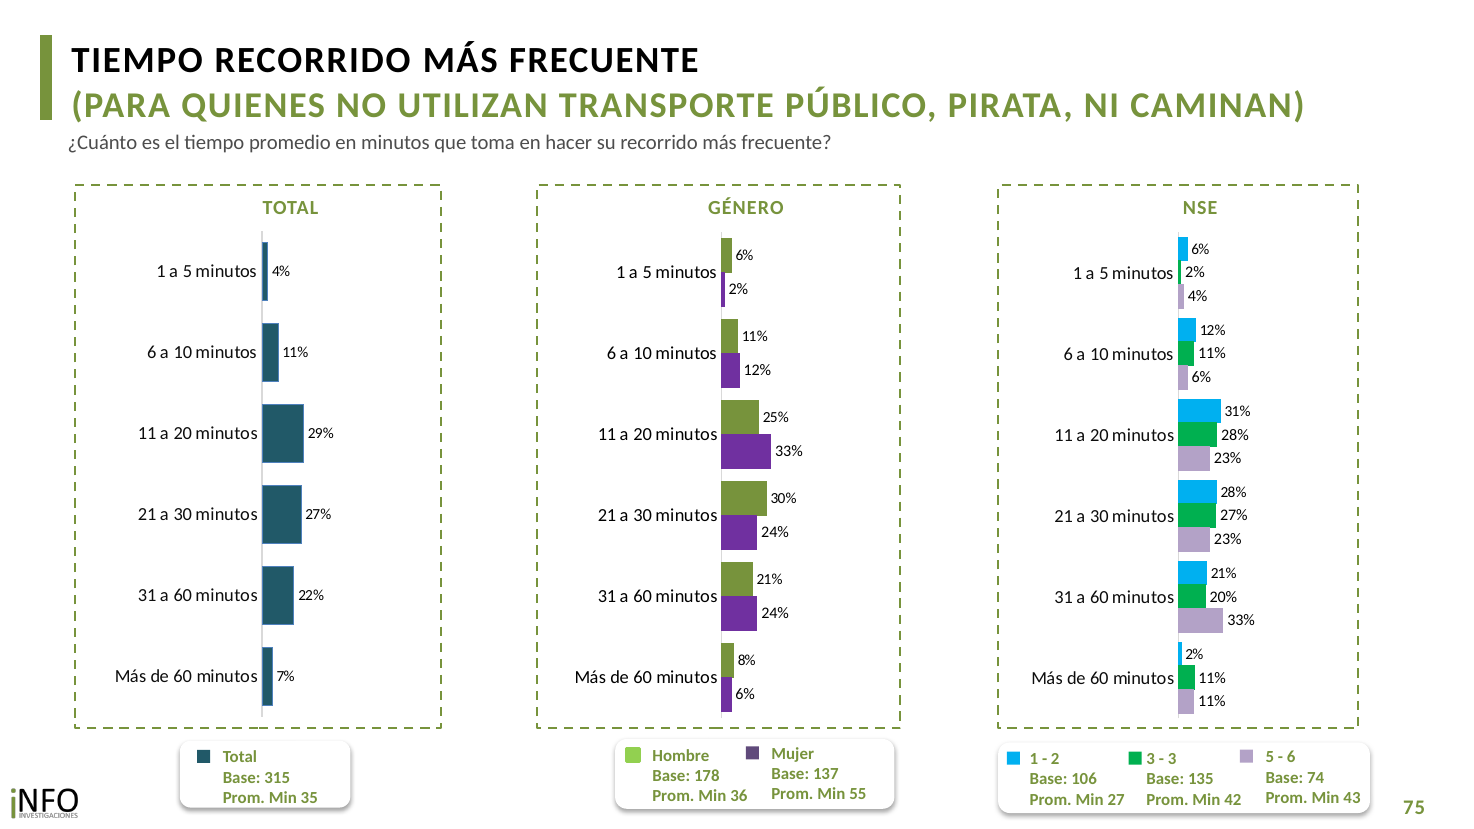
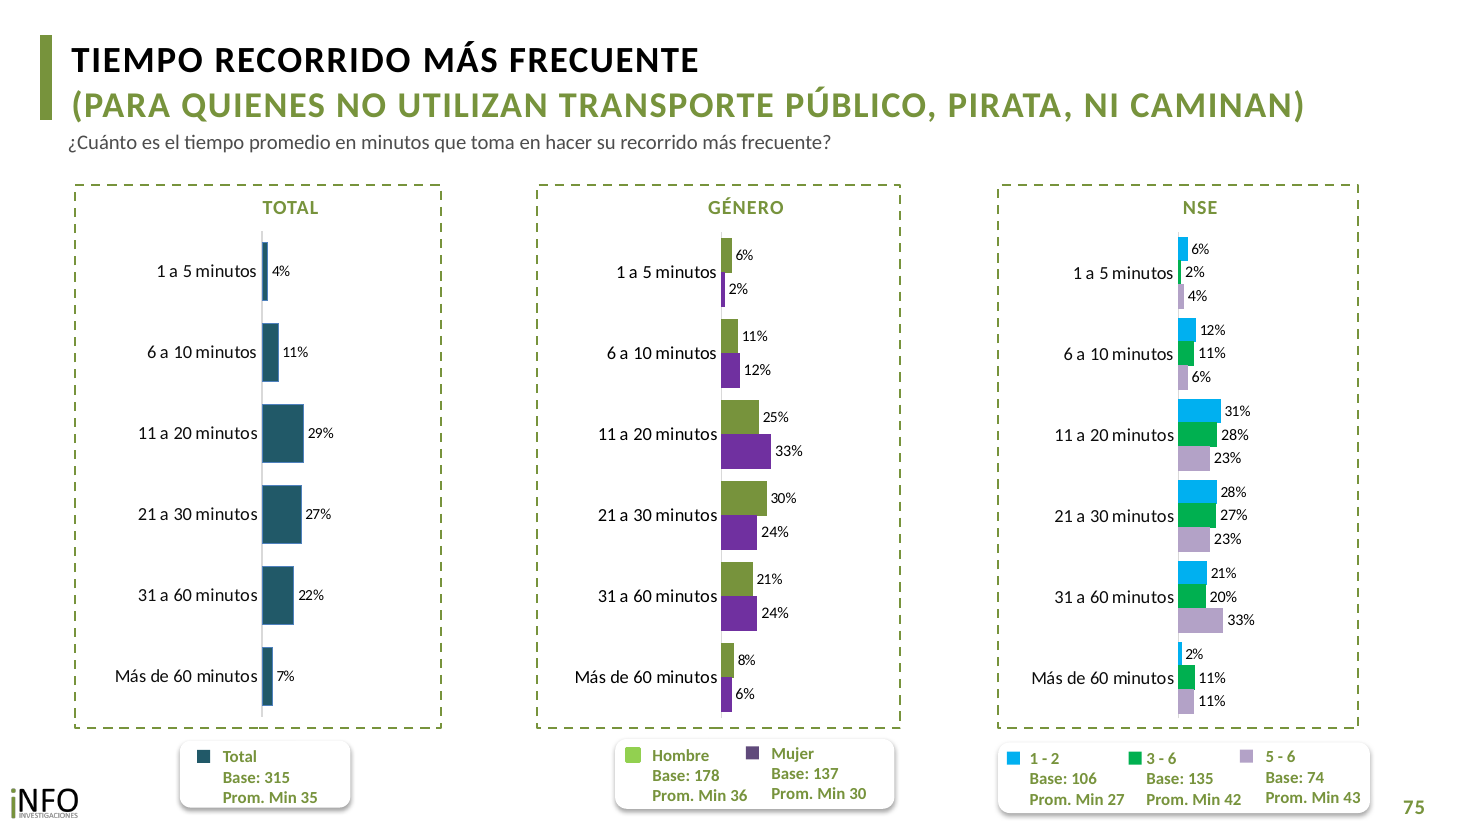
3 at (1172, 759): 3 -> 6
Min 55: 55 -> 30
